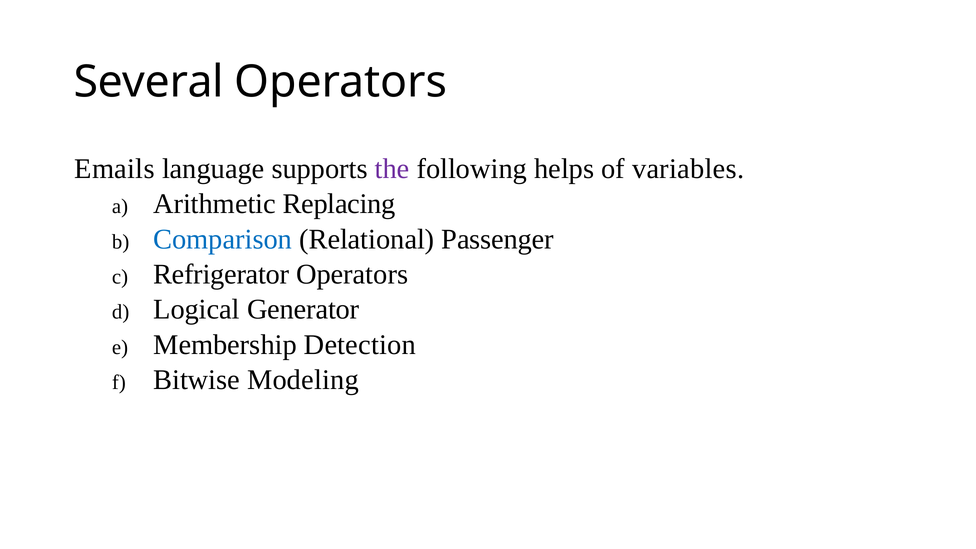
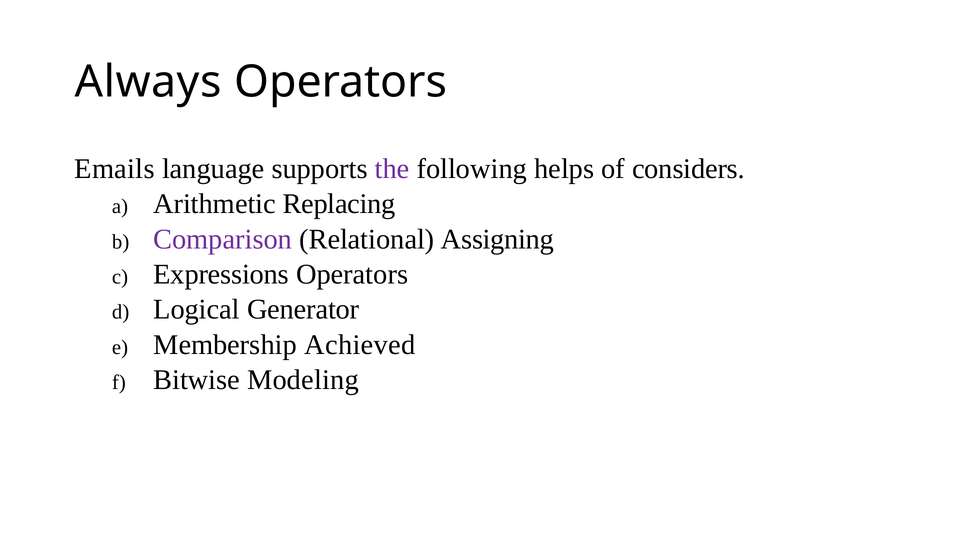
Several: Several -> Always
variables: variables -> considers
Comparison colour: blue -> purple
Passenger: Passenger -> Assigning
Refrigerator: Refrigerator -> Expressions
Detection: Detection -> Achieved
